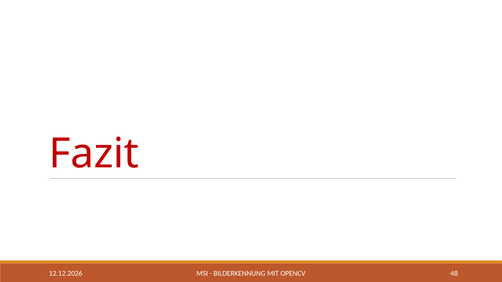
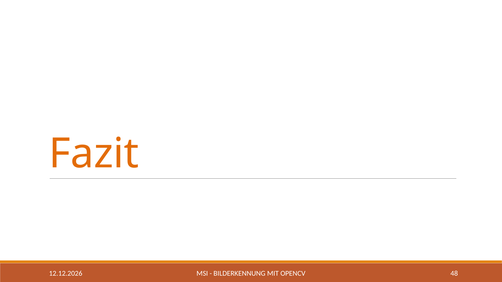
Fazit colour: red -> orange
